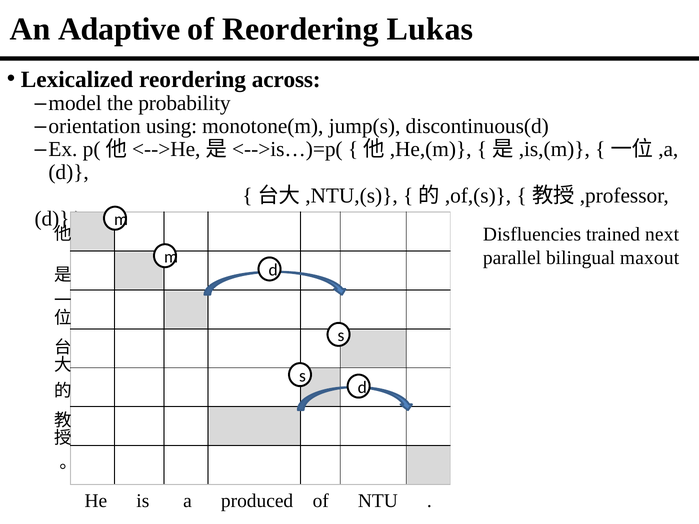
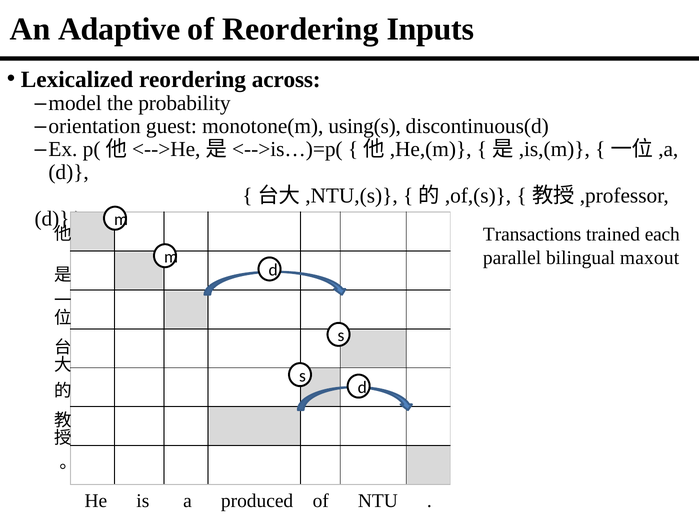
Lukas: Lukas -> Inputs
using: using -> guest
jump(s: jump(s -> using(s
Disfluencies: Disfluencies -> Transactions
next: next -> each
